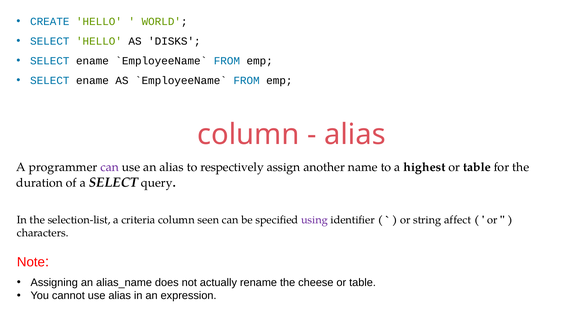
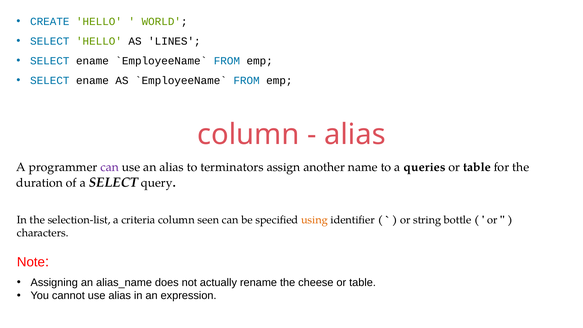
DISKS: DISKS -> LINES
respectively: respectively -> terminators
highest: highest -> queries
using colour: purple -> orange
affect: affect -> bottle
